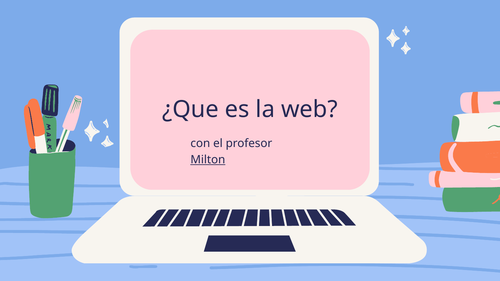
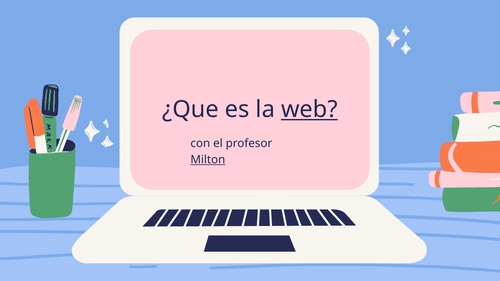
web underline: none -> present
